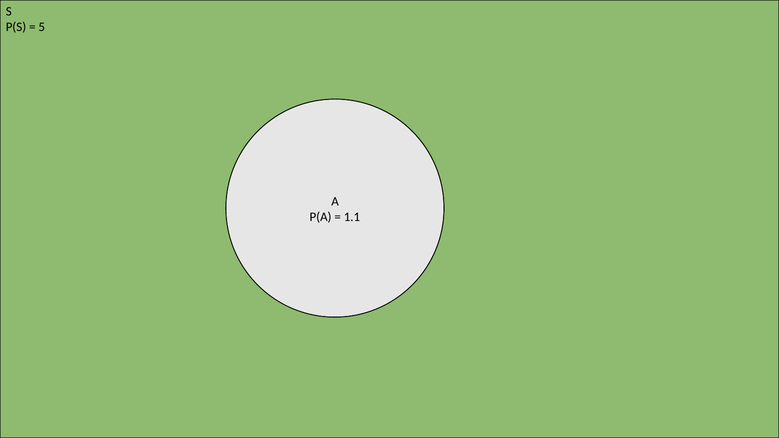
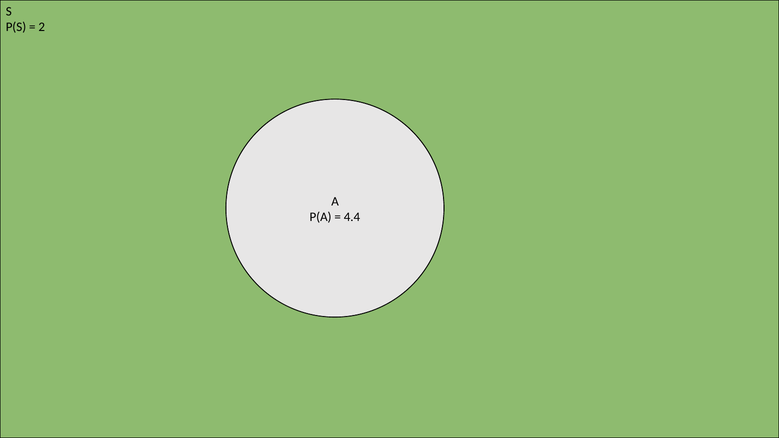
5: 5 -> 2
1.1: 1.1 -> 4.4
